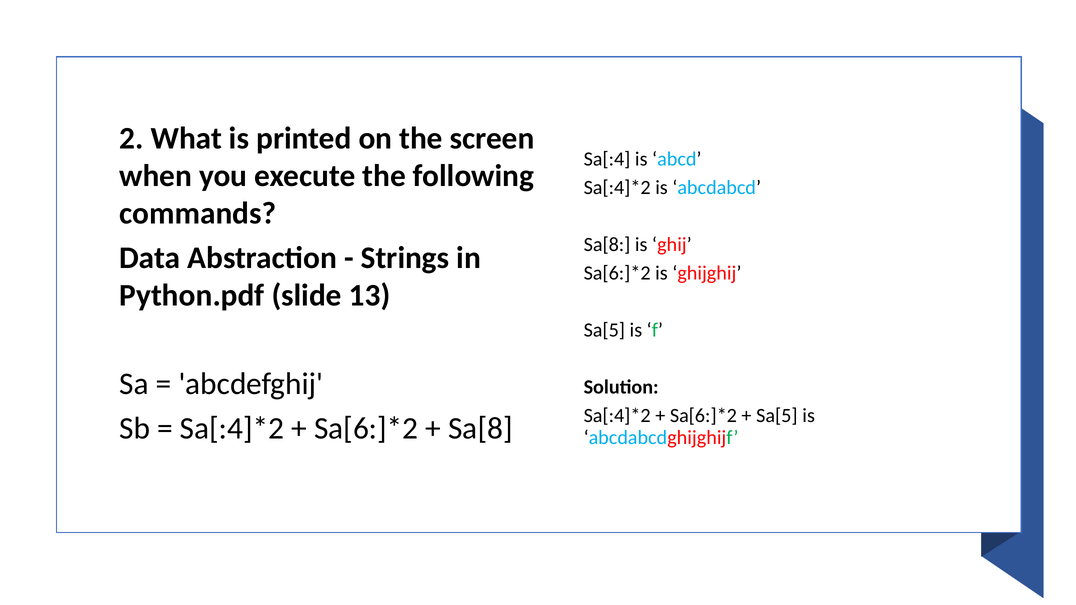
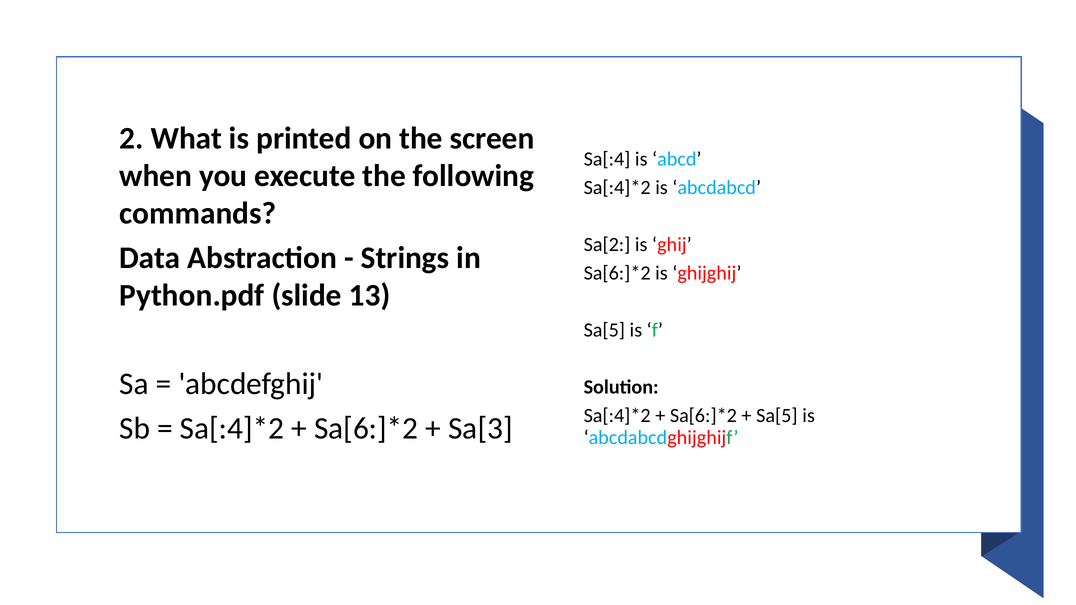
Sa[8 at (607, 245): Sa[8 -> Sa[2
Sa[8 at (480, 428): Sa[8 -> Sa[3
